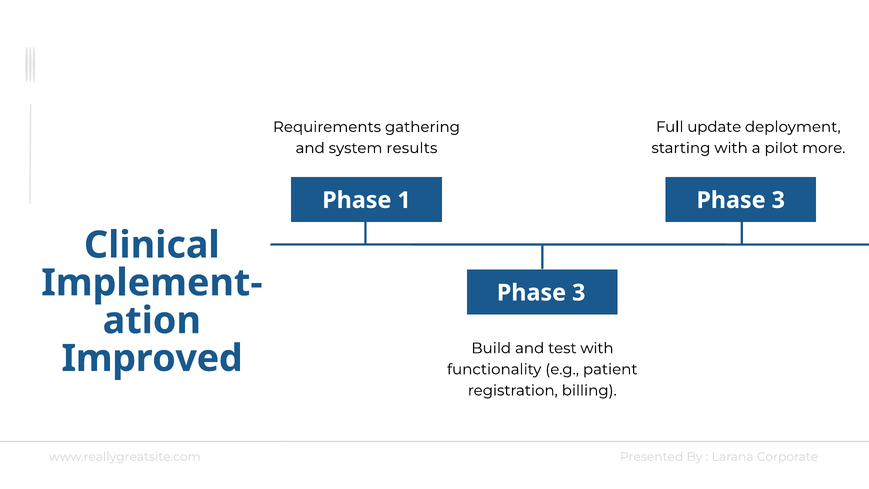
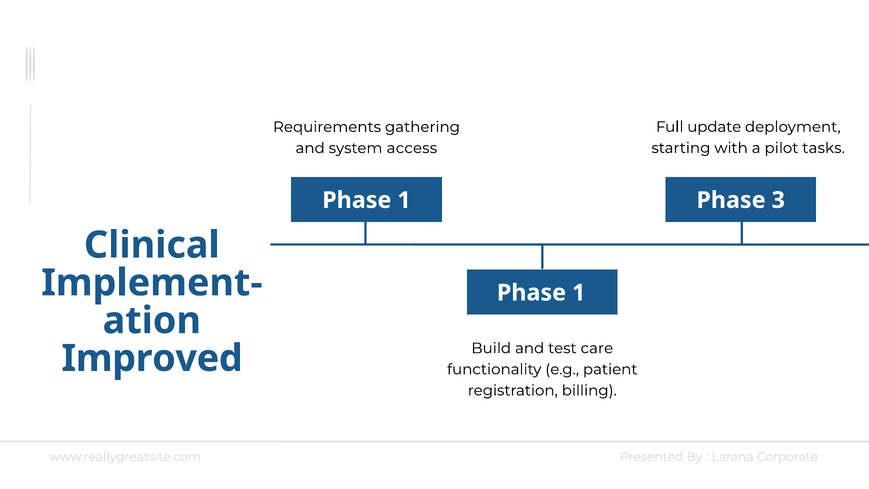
more: more -> tasks
results: results -> access
3 at (579, 293): 3 -> 1
test with: with -> care
